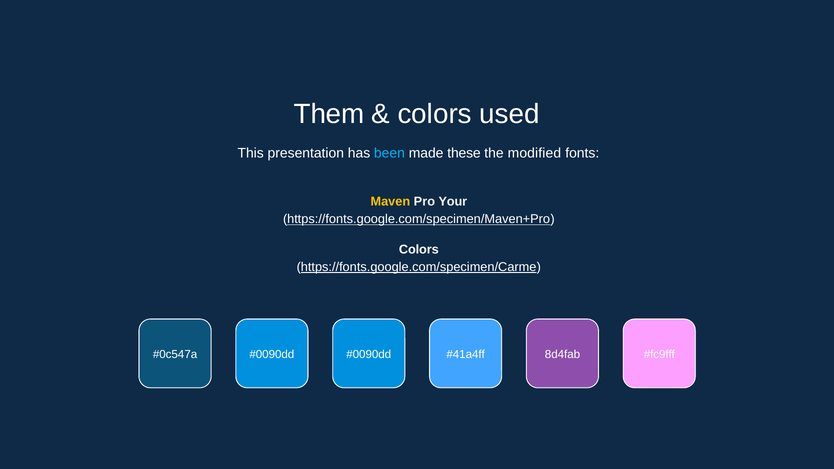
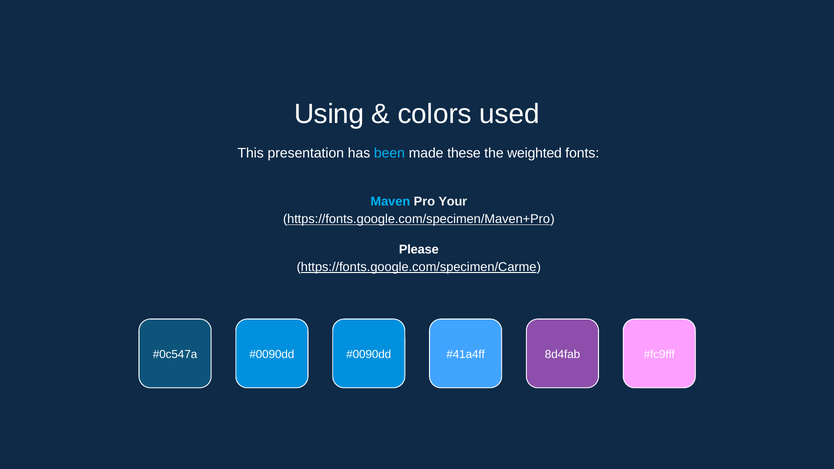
Them: Them -> Using
modified: modified -> weighted
Maven colour: yellow -> light blue
Colors at (419, 249): Colors -> Please
